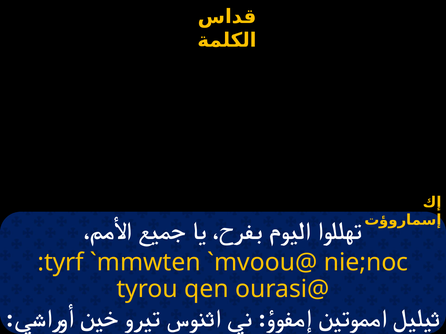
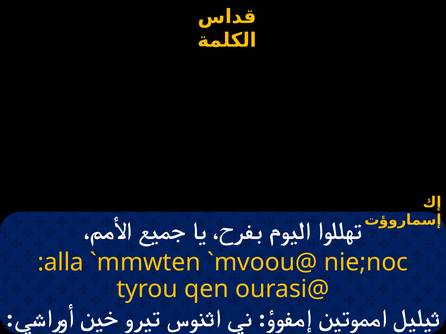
:tyrf: :tyrf -> :alla
